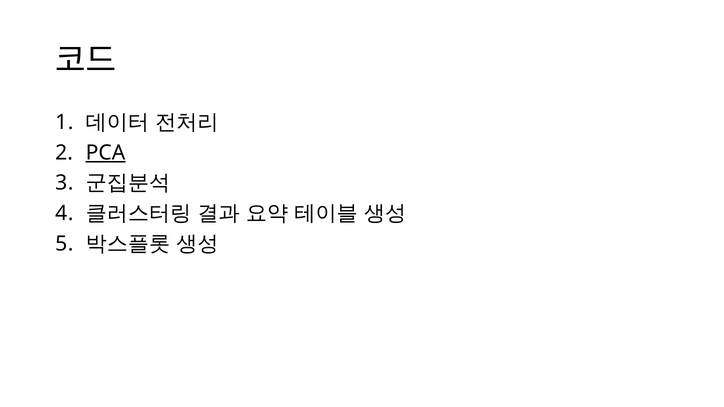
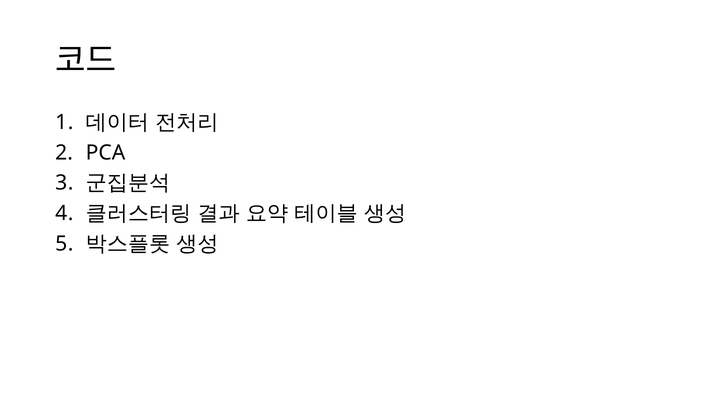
PCA underline: present -> none
